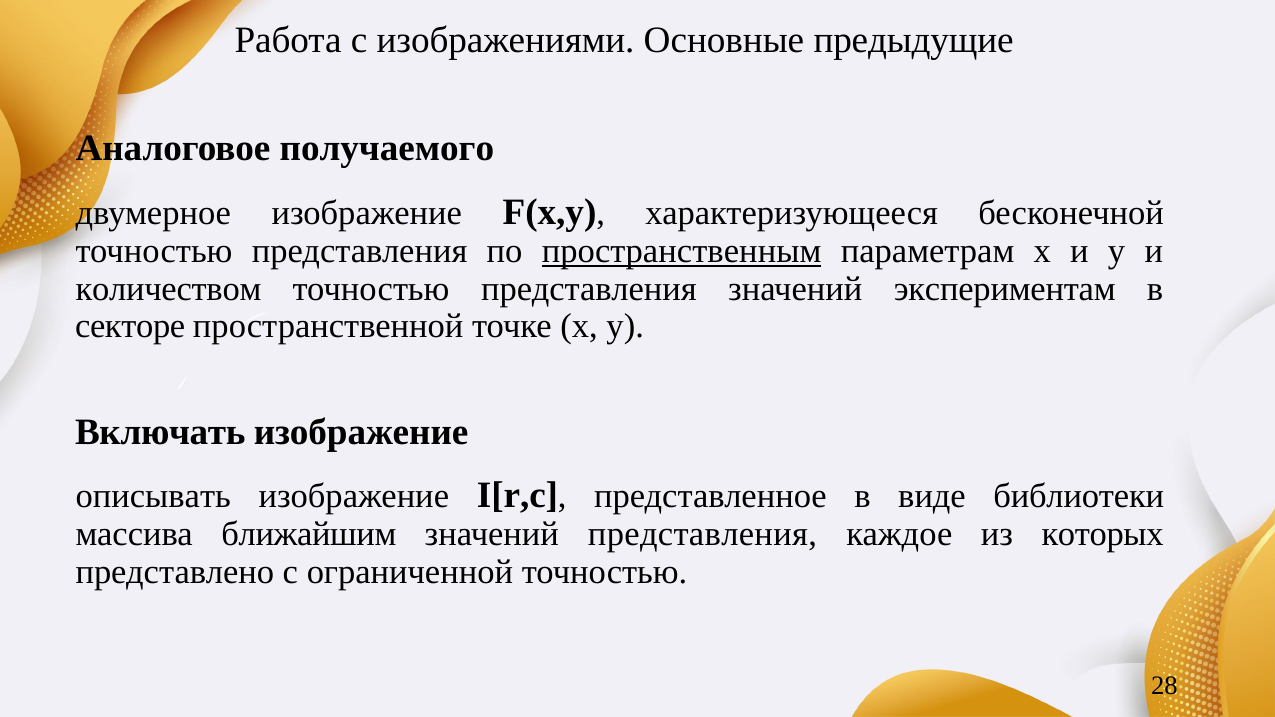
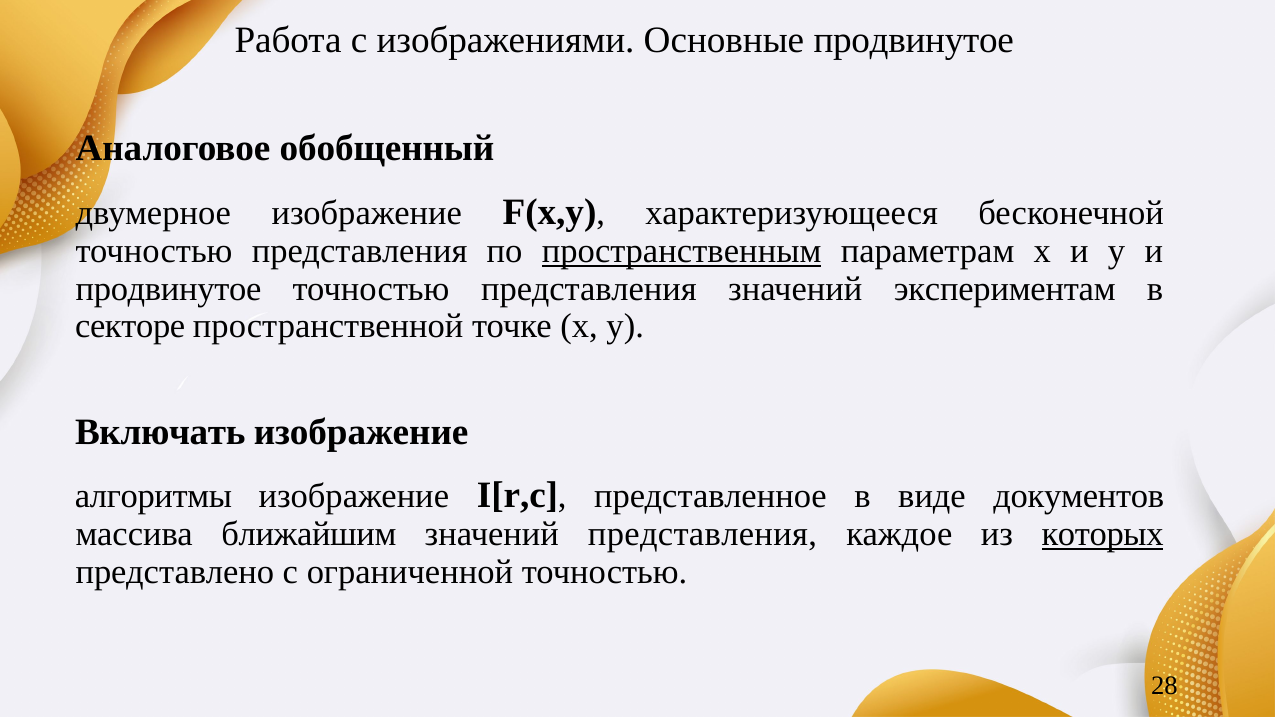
Основные предыдущие: предыдущие -> продвинутое
получаемого: получаемого -> обобщенный
количеством at (168, 289): количеством -> продвинутое
описывать: описывать -> алгоритмы
библиотеки: библиотеки -> документов
которых underline: none -> present
